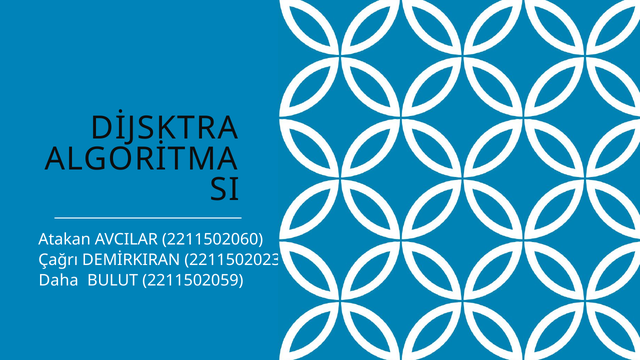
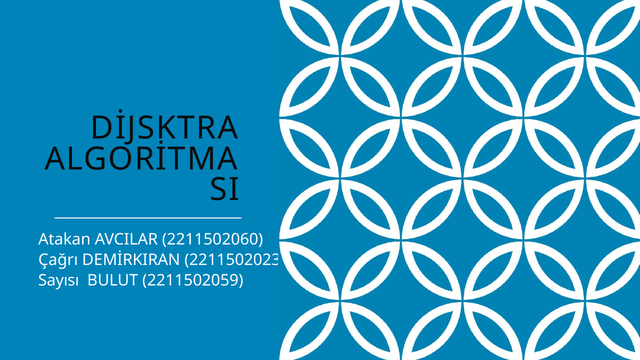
Daha: Daha -> Sayısı
